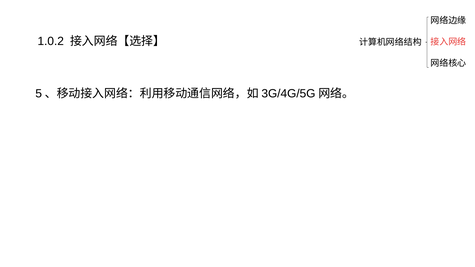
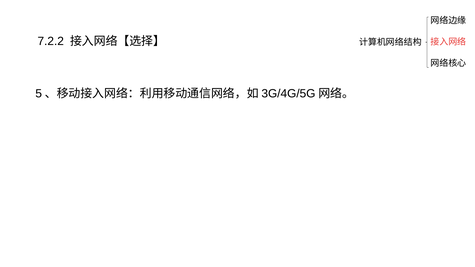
1.0.2: 1.0.2 -> 7.2.2
